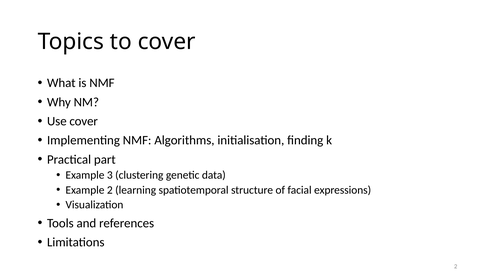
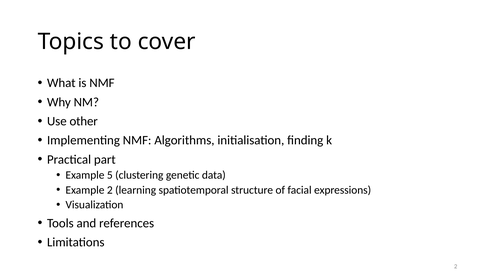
Use cover: cover -> other
3: 3 -> 5
